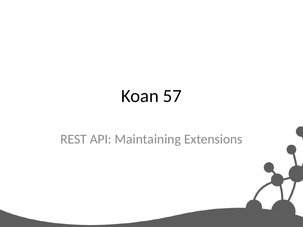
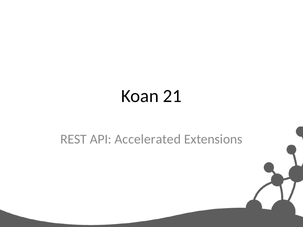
57: 57 -> 21
Maintaining: Maintaining -> Accelerated
